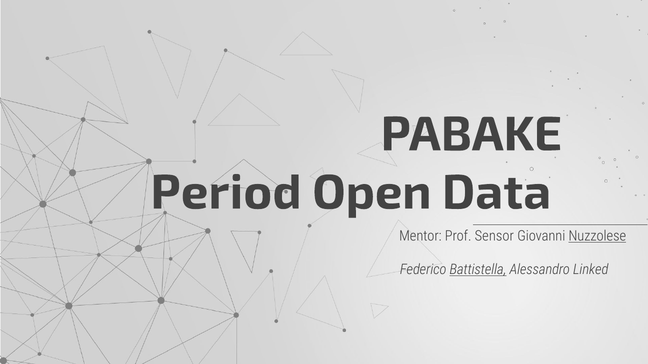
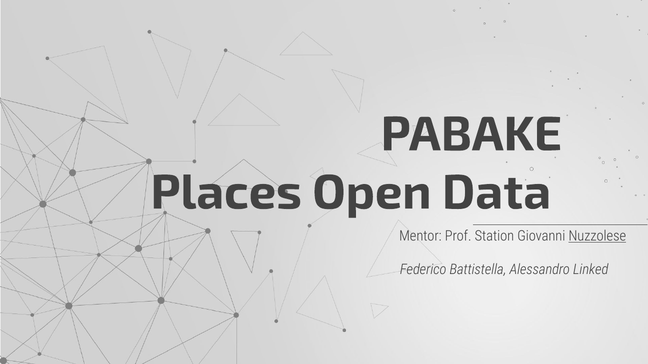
Period: Period -> Places
Sensor: Sensor -> Station
Battistella underline: present -> none
